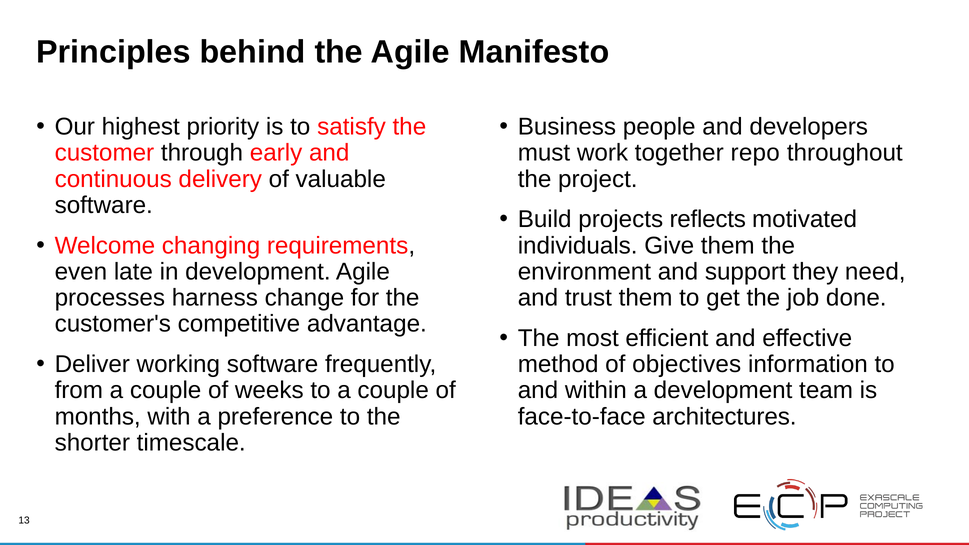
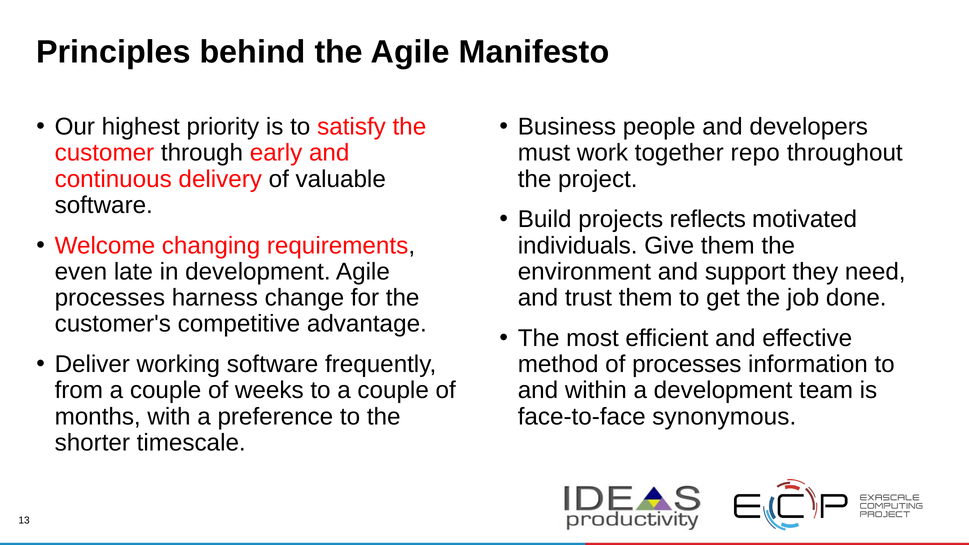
of objectives: objectives -> processes
architectures: architectures -> synonymous
